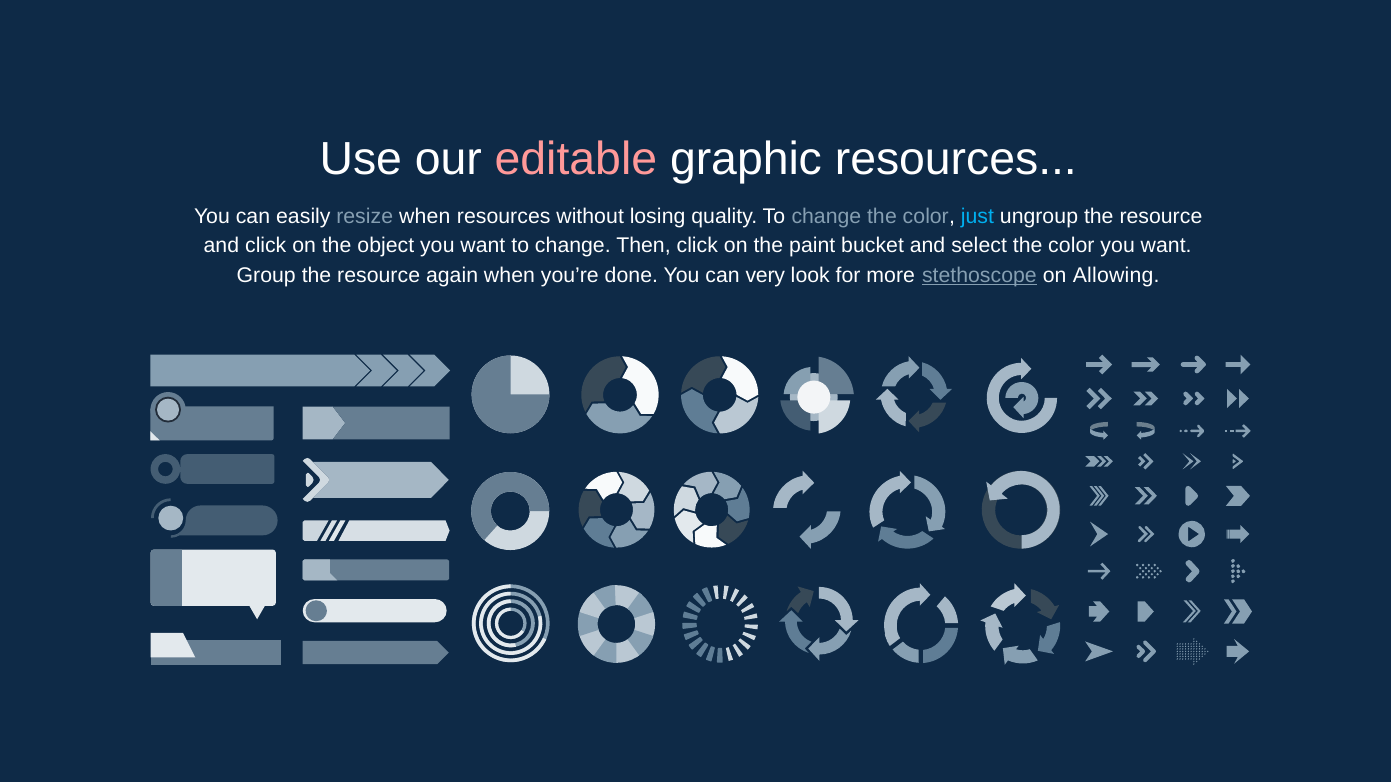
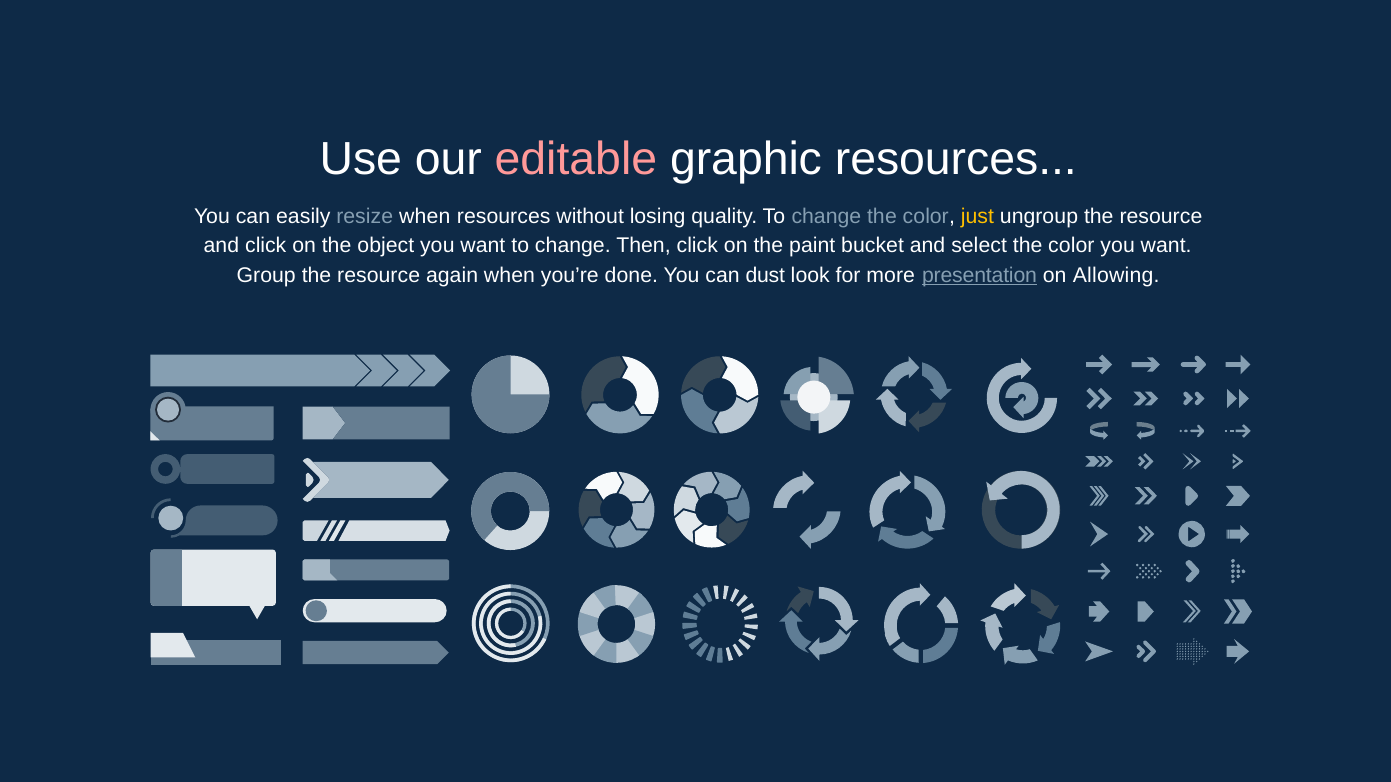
just colour: light blue -> yellow
very: very -> dust
stethoscope: stethoscope -> presentation
